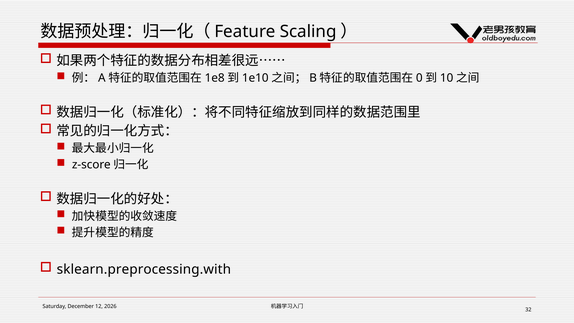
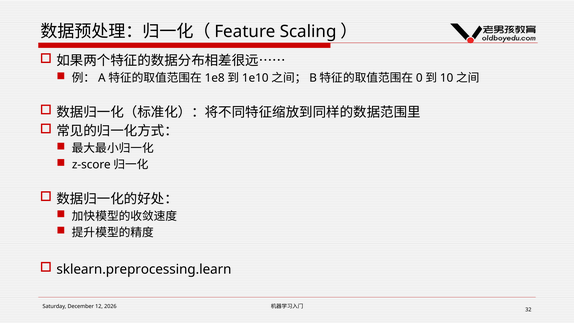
sklearn.preprocessing.with: sklearn.preprocessing.with -> sklearn.preprocessing.learn
